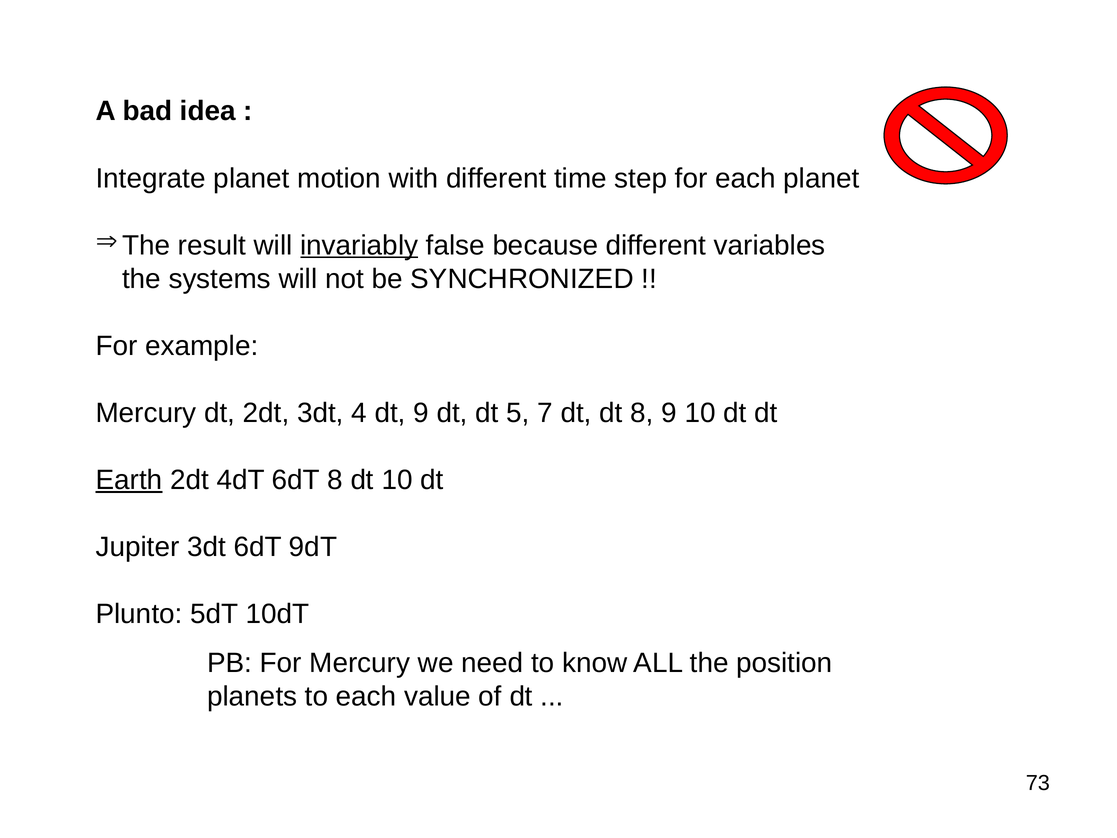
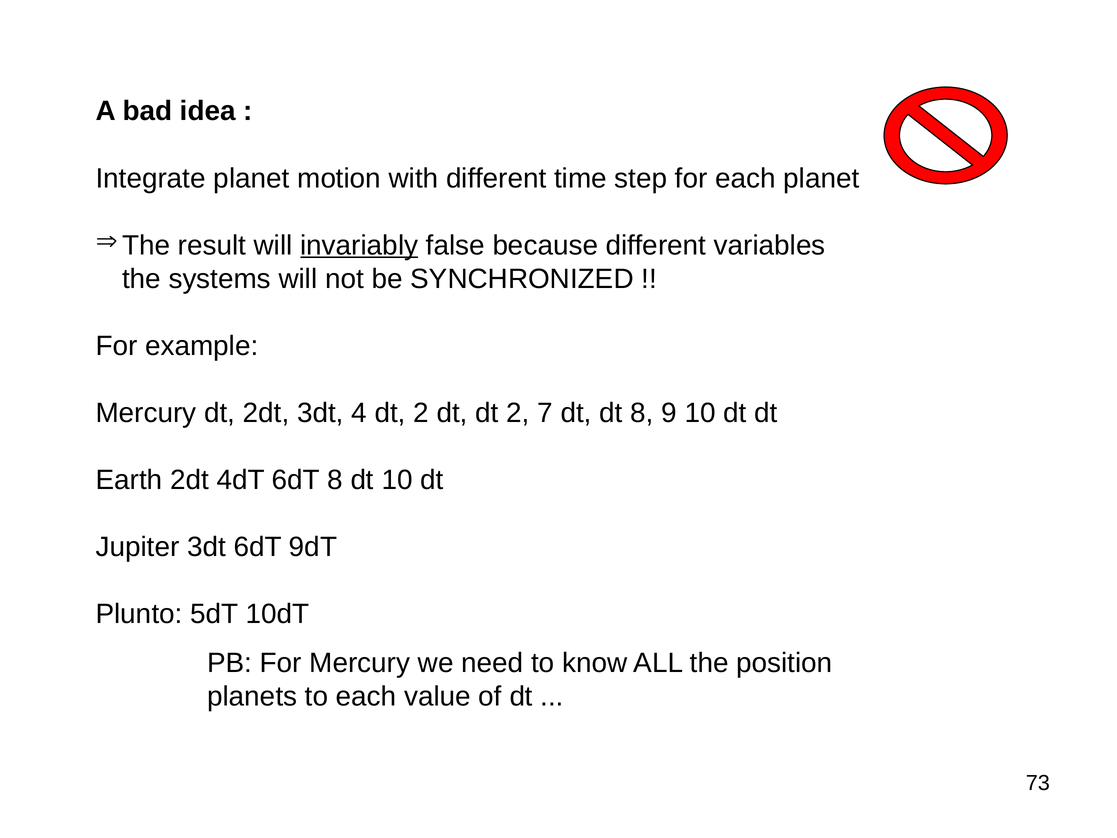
4 dt 9: 9 -> 2
dt dt 5: 5 -> 2
Earth underline: present -> none
